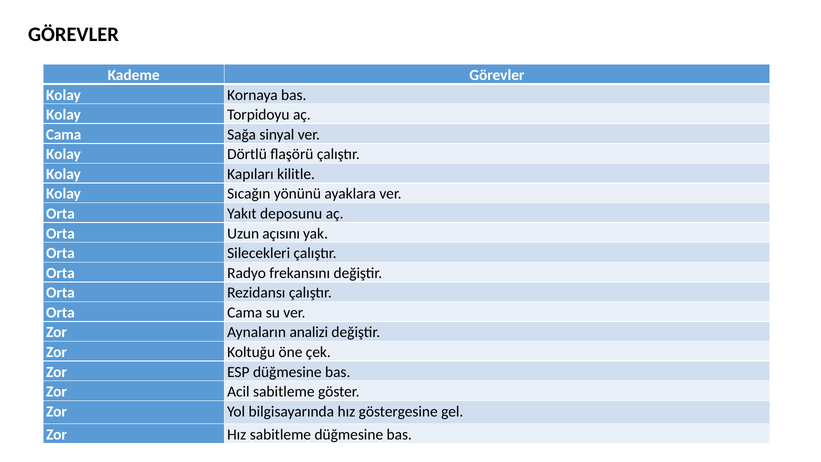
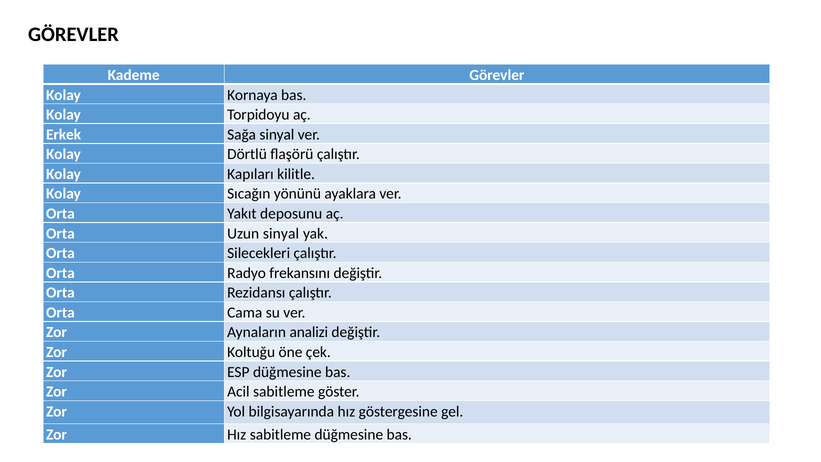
Cama at (64, 134): Cama -> Erkek
Uzun açısını: açısını -> sinyal
